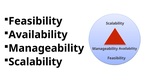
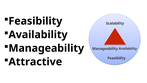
Scalability at (35, 62): Scalability -> Attractive
